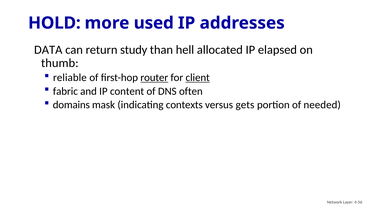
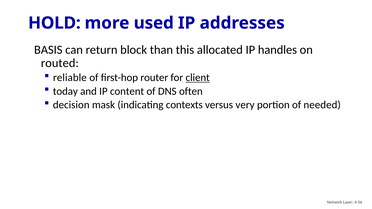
DATA: DATA -> BASIS
study: study -> block
hell: hell -> this
elapsed: elapsed -> handles
thumb: thumb -> routed
router underline: present -> none
fabric: fabric -> today
domains: domains -> decision
gets: gets -> very
